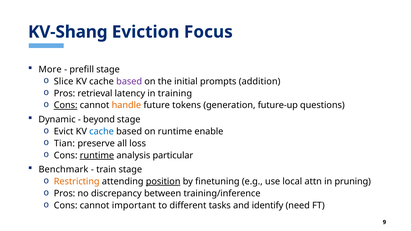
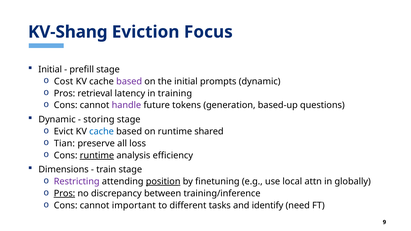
More at (50, 69): More -> Initial
Slice: Slice -> Cost
prompts addition: addition -> dynamic
Cons at (66, 105) underline: present -> none
handle colour: orange -> purple
future-up: future-up -> based-up
beyond: beyond -> storing
enable: enable -> shared
particular: particular -> efficiency
Benchmark: Benchmark -> Dimensions
Restricting colour: orange -> purple
pruning: pruning -> globally
Pros at (64, 194) underline: none -> present
